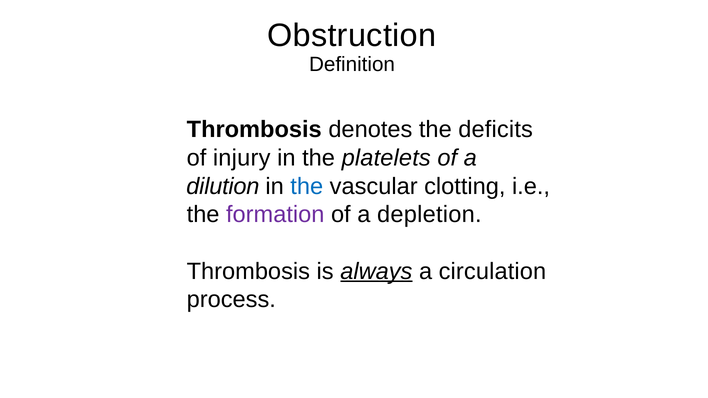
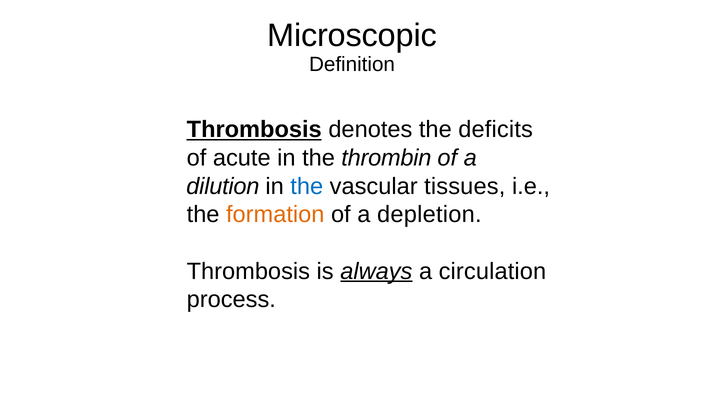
Obstruction: Obstruction -> Microscopic
Thrombosis at (254, 130) underline: none -> present
injury: injury -> acute
platelets: platelets -> thrombin
clotting: clotting -> tissues
formation colour: purple -> orange
